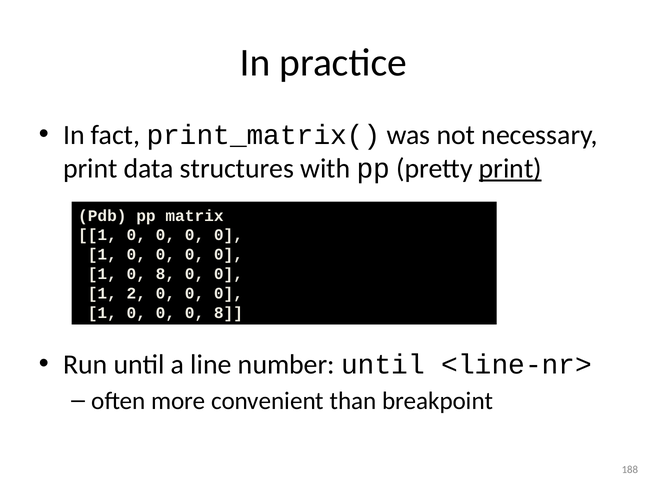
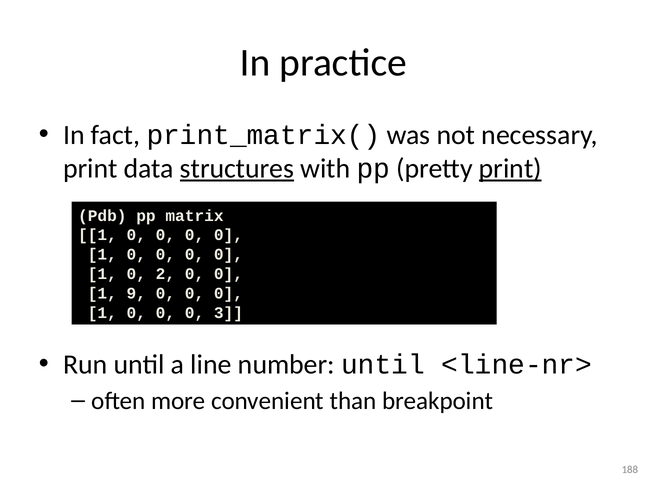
structures underline: none -> present
1 0 8: 8 -> 2
2: 2 -> 9
0 0 8: 8 -> 3
